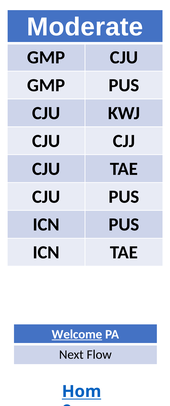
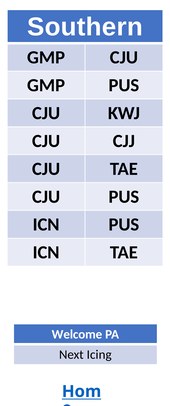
Moderate: Moderate -> Southern
Welcome underline: present -> none
Flow: Flow -> Icing
